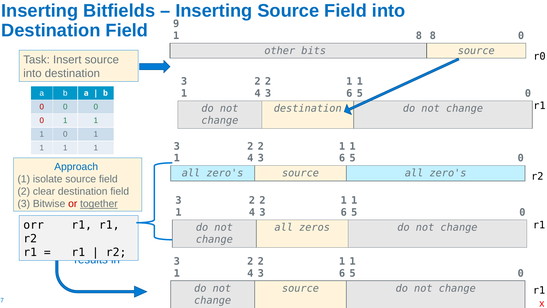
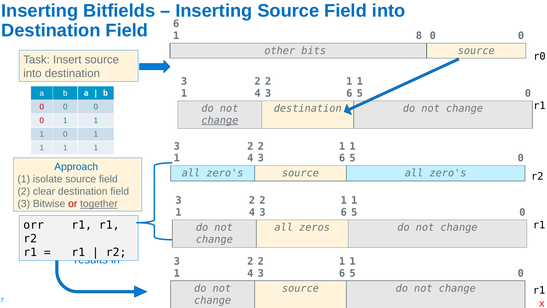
Field 9: 9 -> 6
8 8: 8 -> 0
change at (220, 120) underline: none -> present
